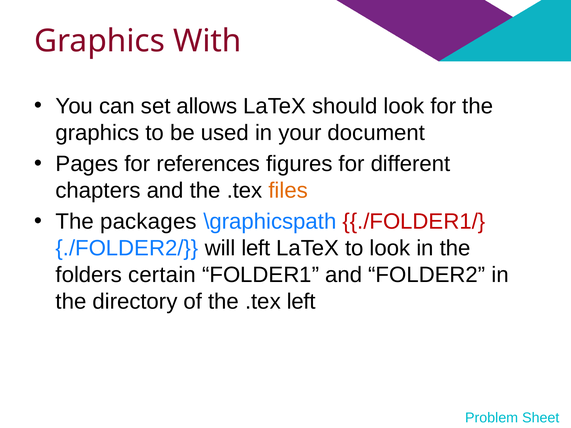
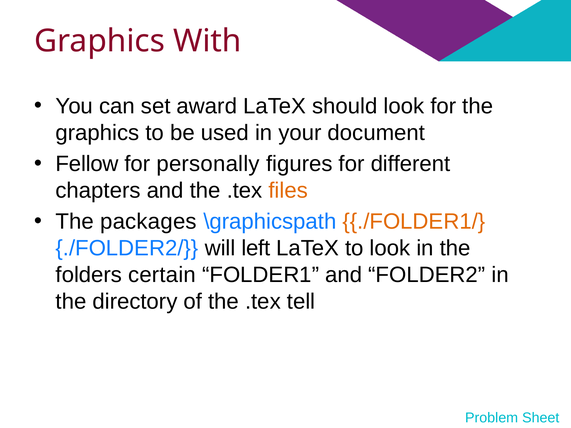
allows: allows -> award
Pages: Pages -> Fellow
references: references -> personally
./FOLDER1/ colour: red -> orange
.tex left: left -> tell
